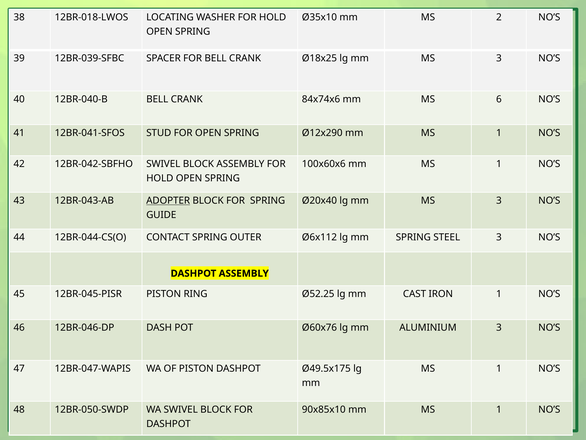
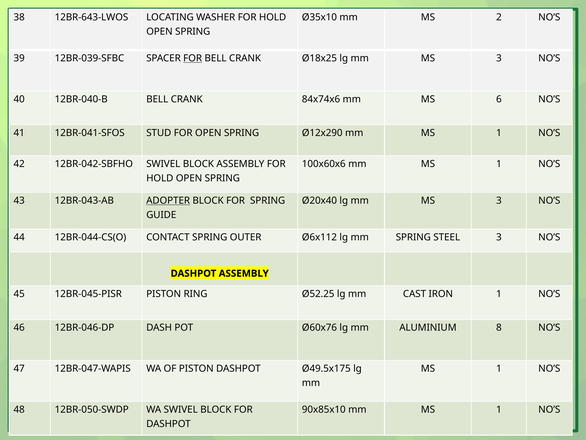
12BR-018-LWOS: 12BR-018-LWOS -> 12BR-643-LWOS
FOR at (193, 58) underline: none -> present
ALUMINIUM 3: 3 -> 8
